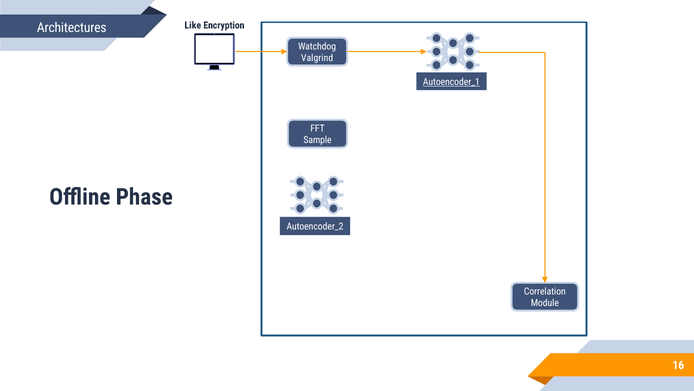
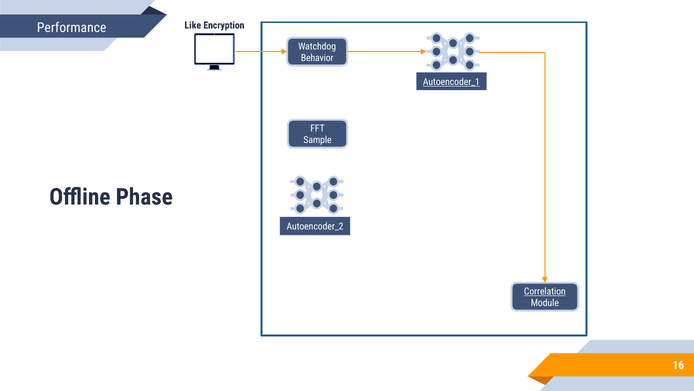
Architectures: Architectures -> Performance
Valgrind: Valgrind -> Behavior
Correlation underline: none -> present
